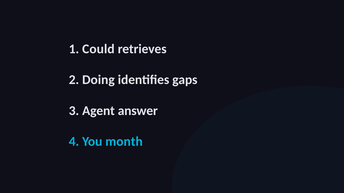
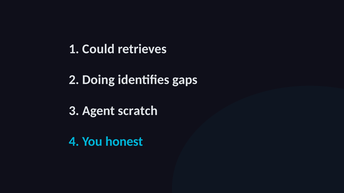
answer: answer -> scratch
month: month -> honest
